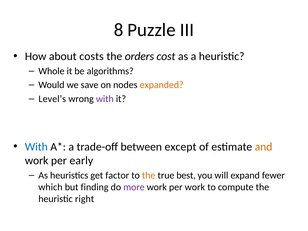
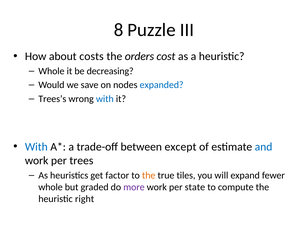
algorithms: algorithms -> decreasing
expanded colour: orange -> blue
Level’s: Level’s -> Trees’s
with at (105, 99) colour: purple -> blue
and colour: orange -> blue
early: early -> trees
best: best -> tiles
which at (50, 187): which -> whole
finding: finding -> graded
per work: work -> state
